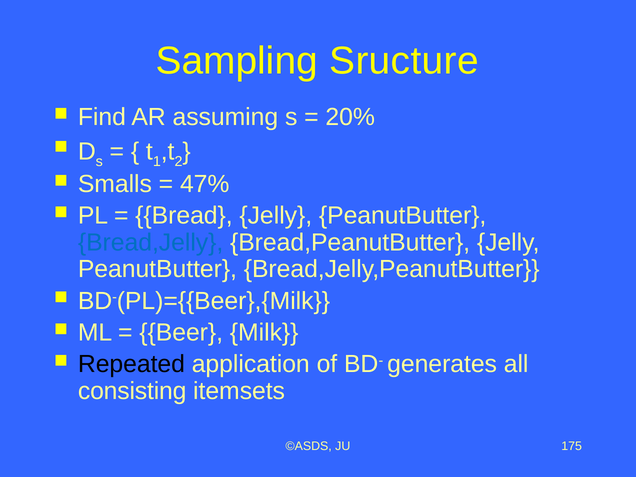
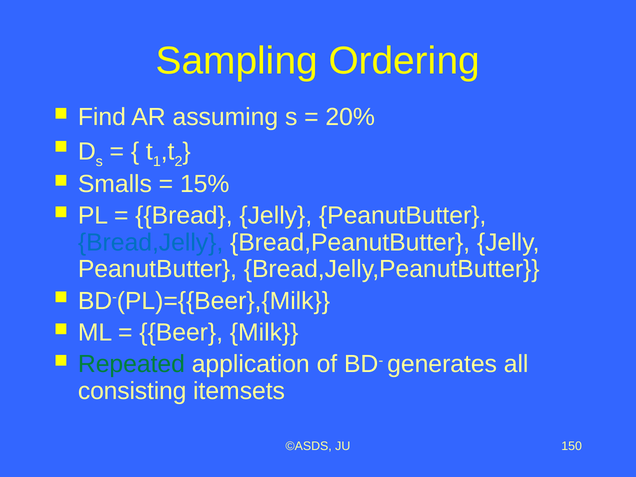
Sructure: Sructure -> Ordering
47%: 47% -> 15%
Repeated colour: black -> green
175: 175 -> 150
